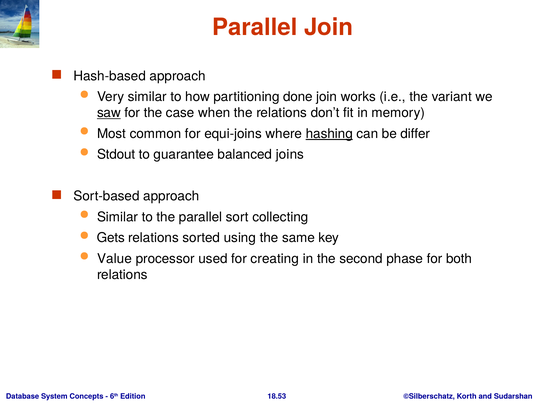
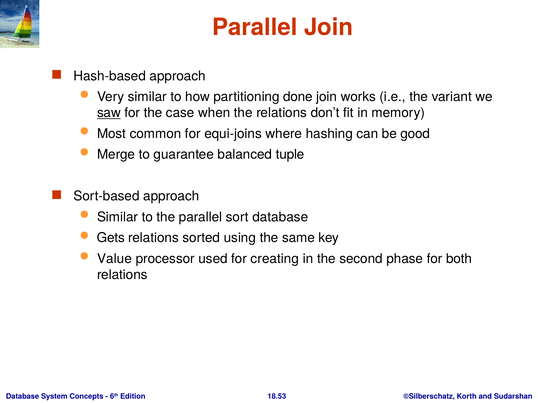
hashing underline: present -> none
differ: differ -> good
Stdout: Stdout -> Merge
joins: joins -> tuple
sort collecting: collecting -> database
